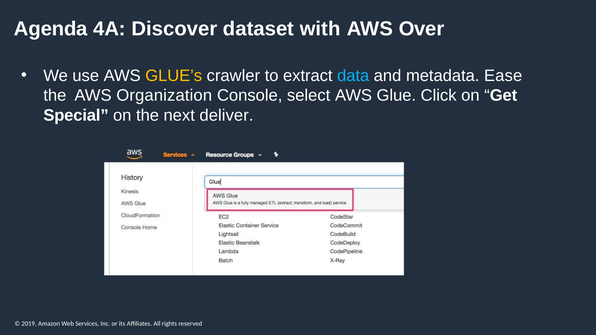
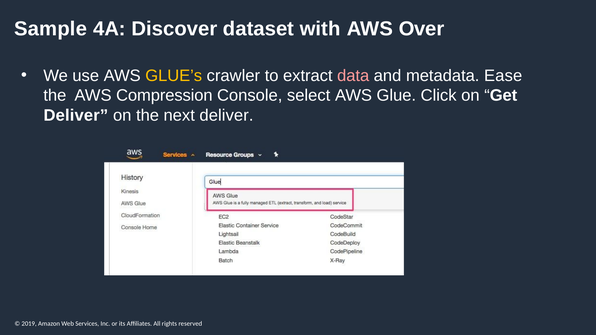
Agenda: Agenda -> Sample
data colour: light blue -> pink
Organization: Organization -> Compression
Special at (76, 115): Special -> Deliver
